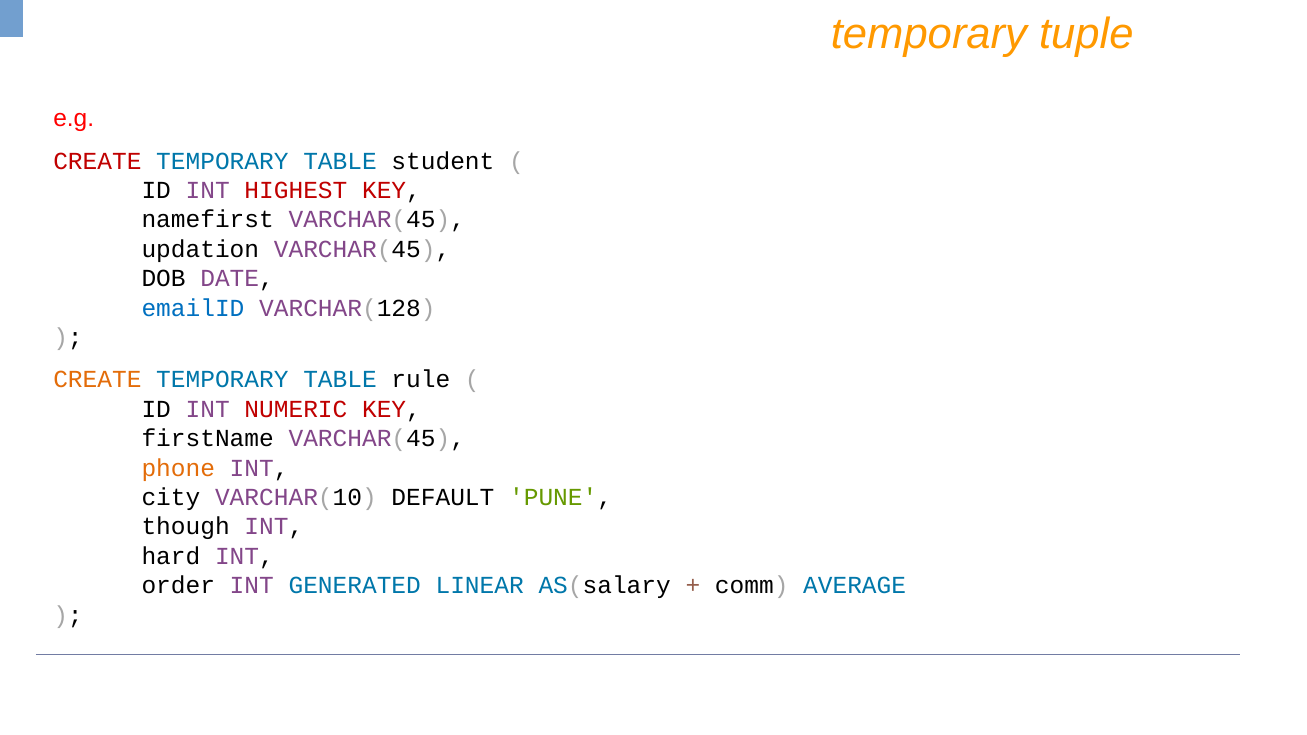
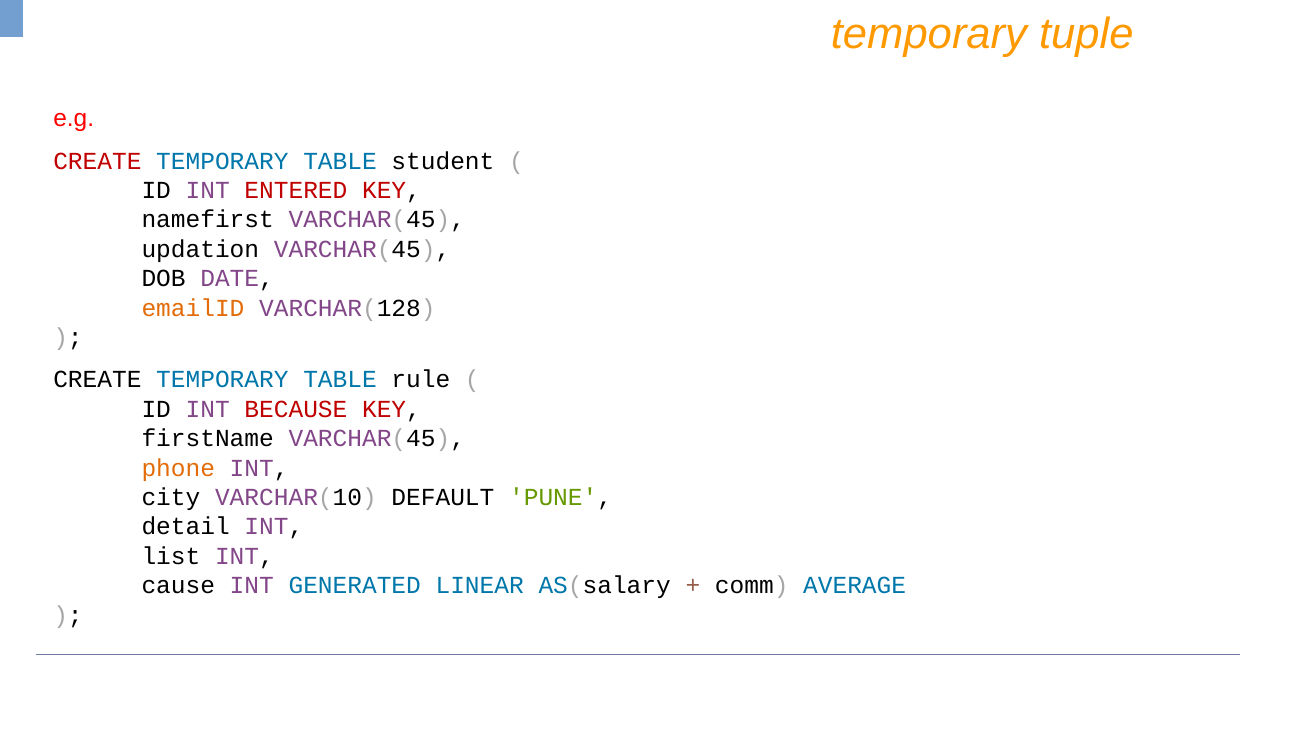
HIGHEST: HIGHEST -> ENTERED
emailID colour: blue -> orange
CREATE at (97, 380) colour: orange -> black
NUMERIC: NUMERIC -> BECAUSE
though: though -> detail
hard: hard -> list
order: order -> cause
